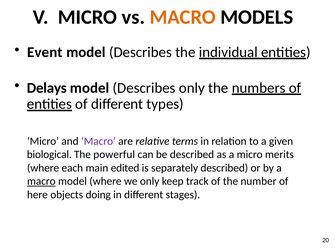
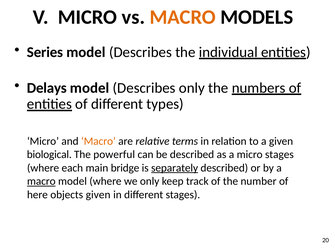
Event: Event -> Series
Macro at (98, 141) colour: purple -> orange
micro merits: merits -> stages
edited: edited -> bridge
separately underline: none -> present
objects doing: doing -> given
